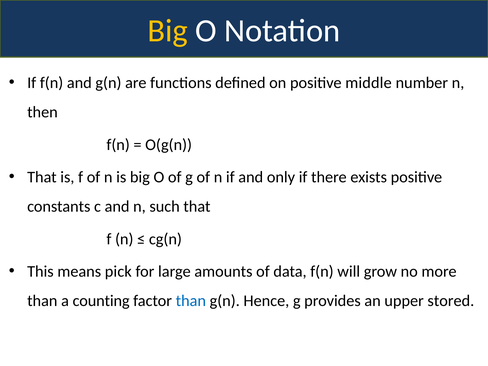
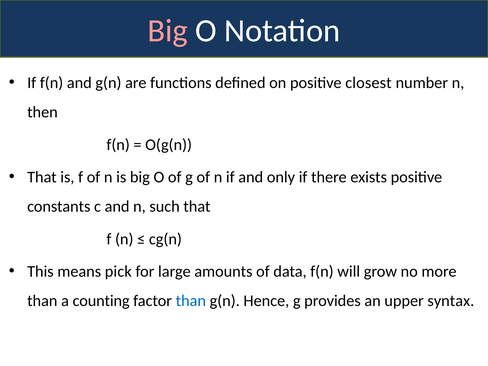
Big at (168, 31) colour: yellow -> pink
middle: middle -> closest
stored: stored -> syntax
